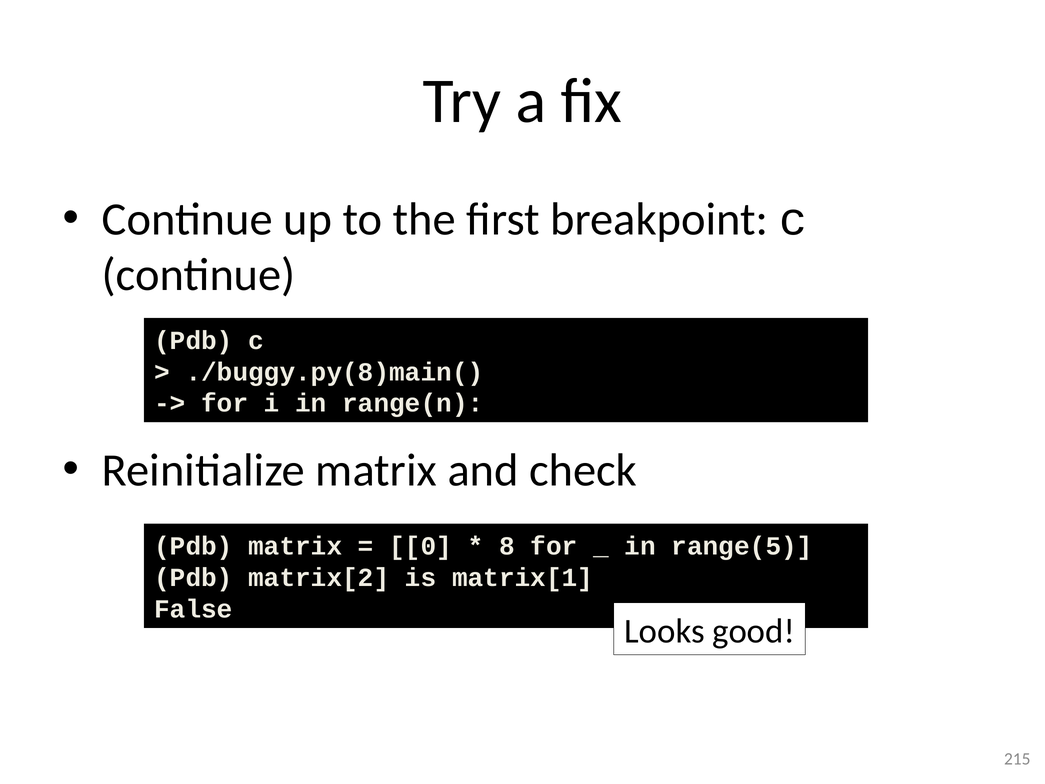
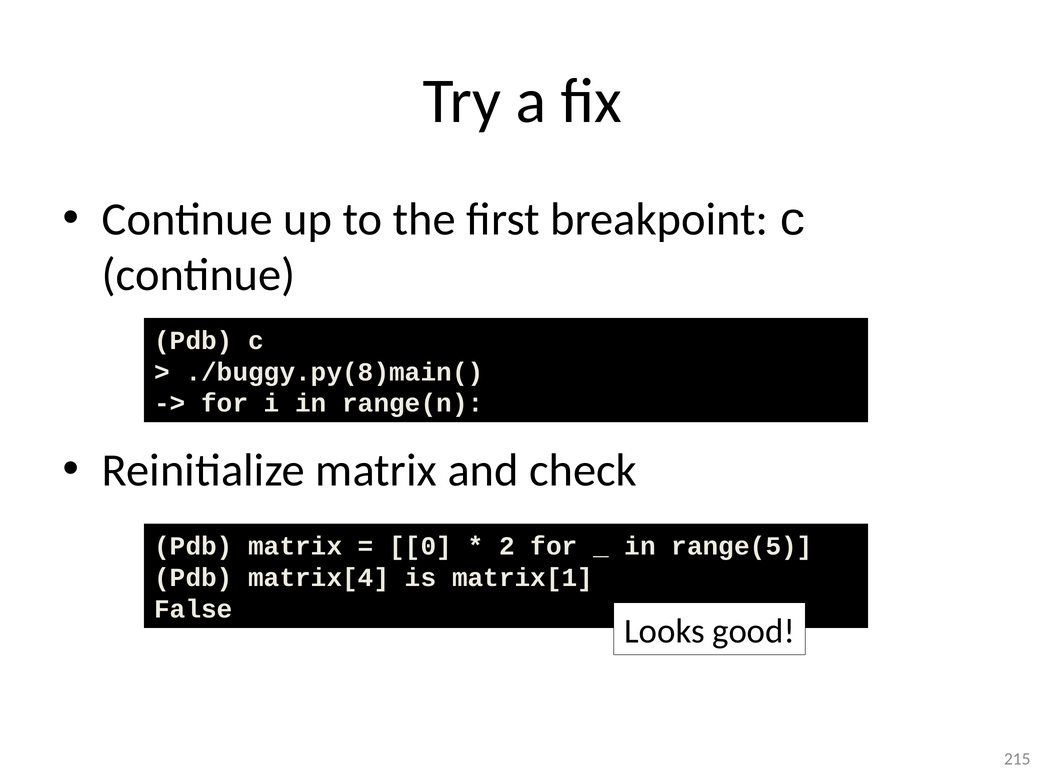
8: 8 -> 2
matrix[2: matrix[2 -> matrix[4
